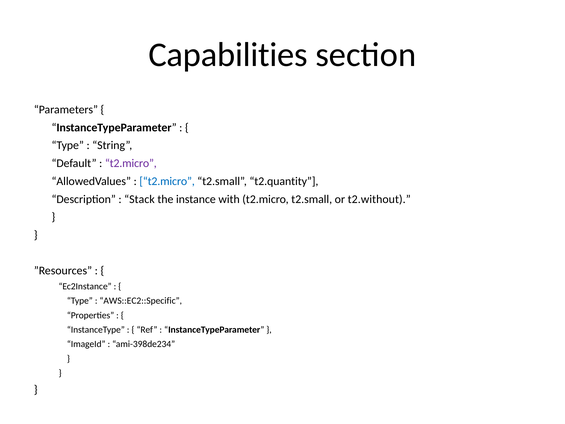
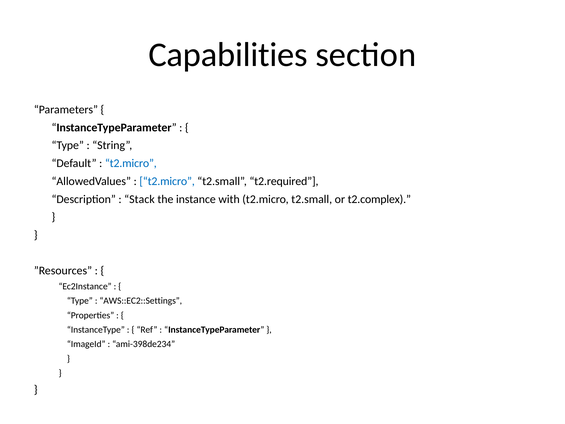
t2.micro at (131, 163) colour: purple -> blue
t2.quantity: t2.quantity -> t2.required
t2.without: t2.without -> t2.complex
AWS::EC2::Specific: AWS::EC2::Specific -> AWS::EC2::Settings
